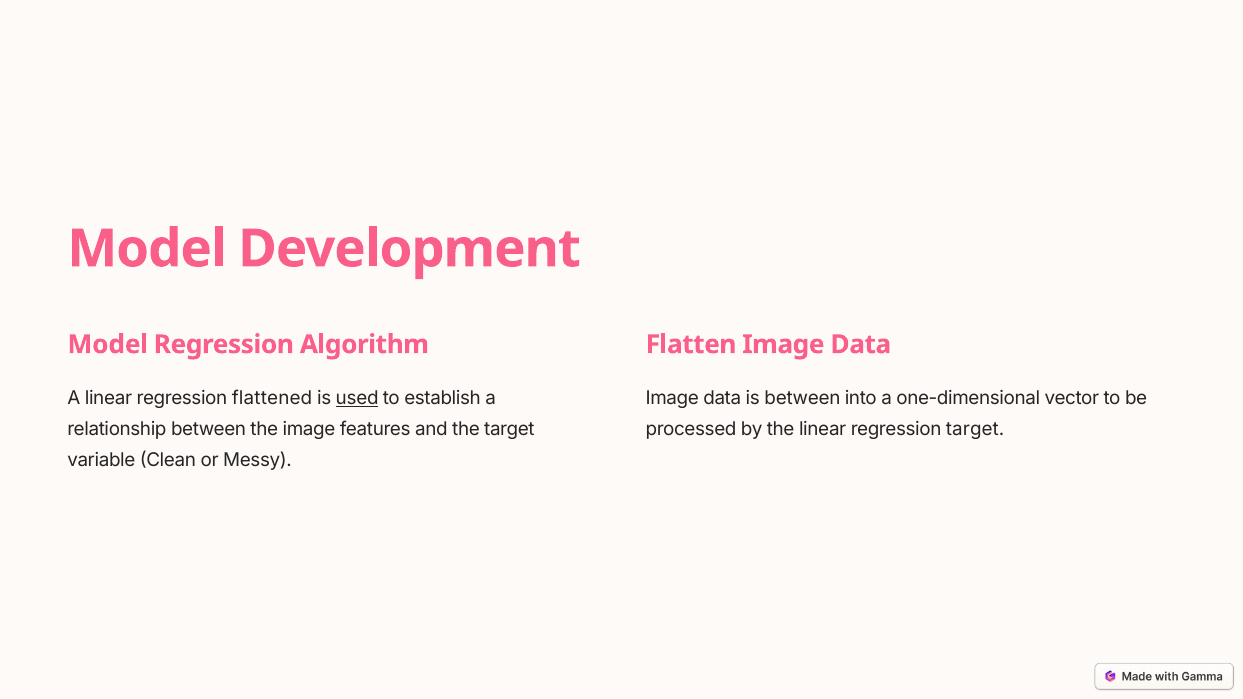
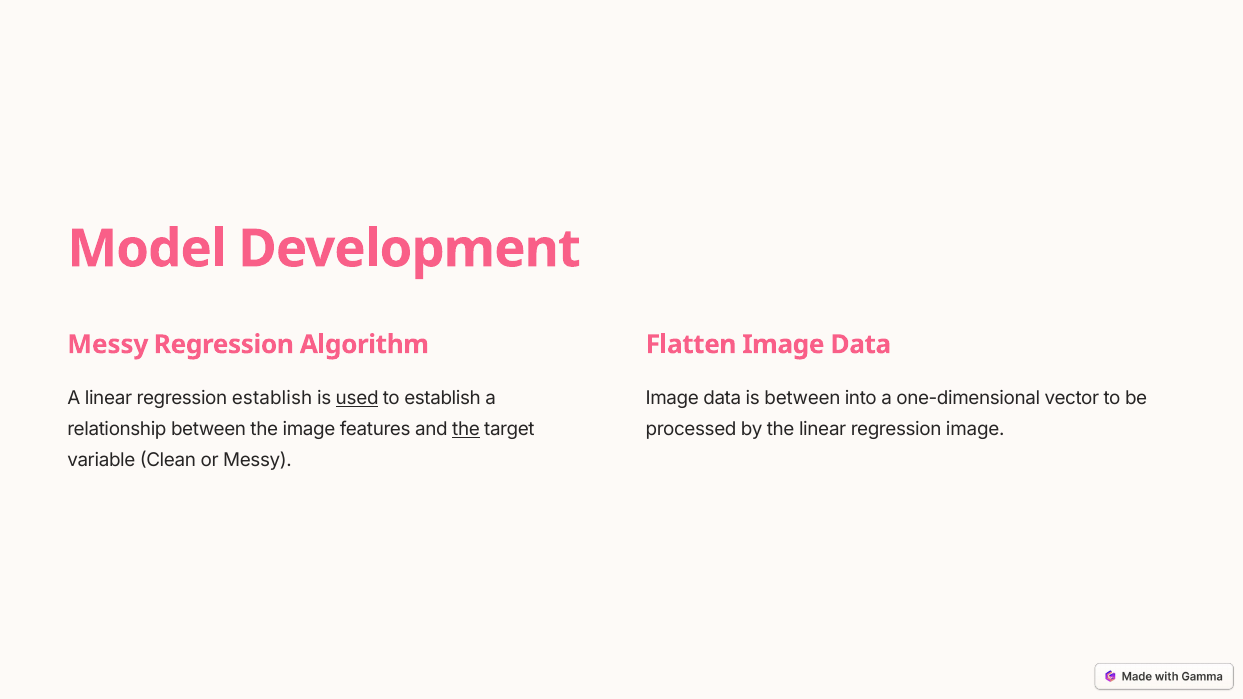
Model at (108, 345): Model -> Messy
regression flattened: flattened -> establish
the at (466, 430) underline: none -> present
regression target: target -> image
